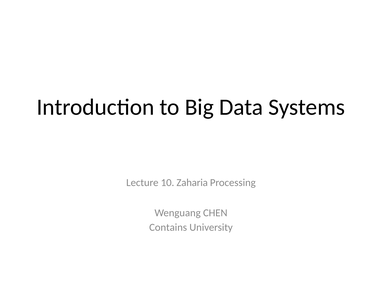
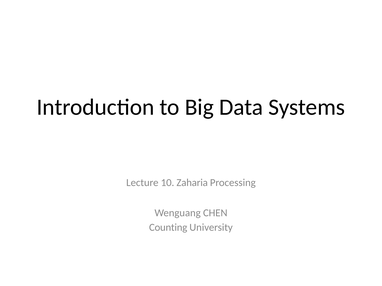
Contains: Contains -> Counting
